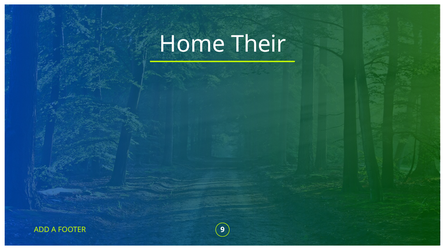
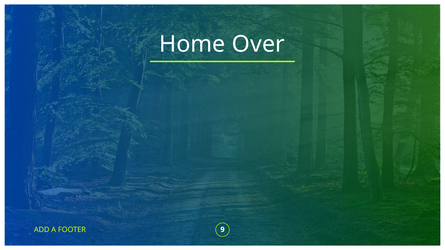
Their: Their -> Over
